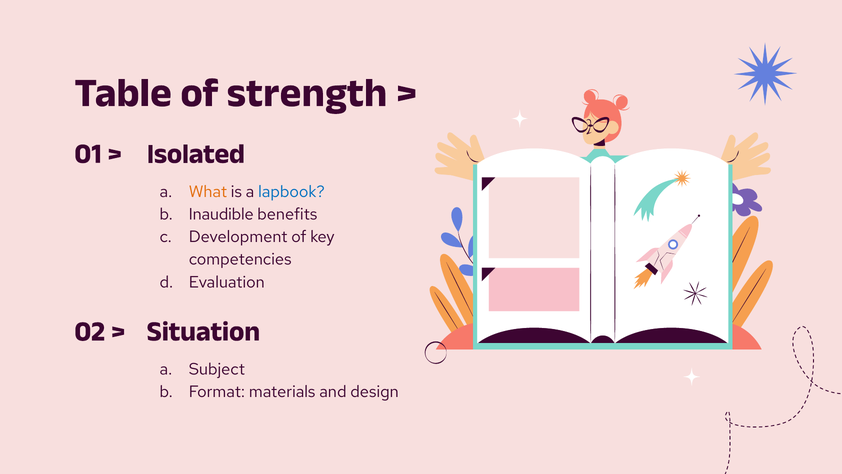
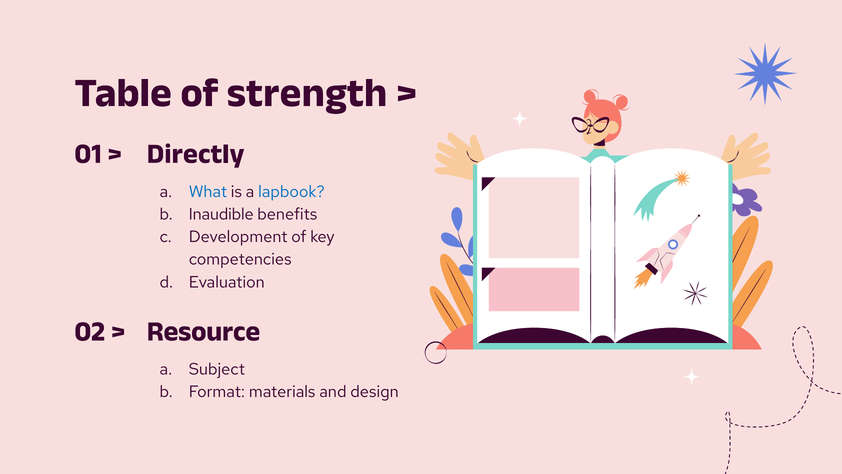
Isolated: Isolated -> Directly
What colour: orange -> blue
Situation: Situation -> Resource
